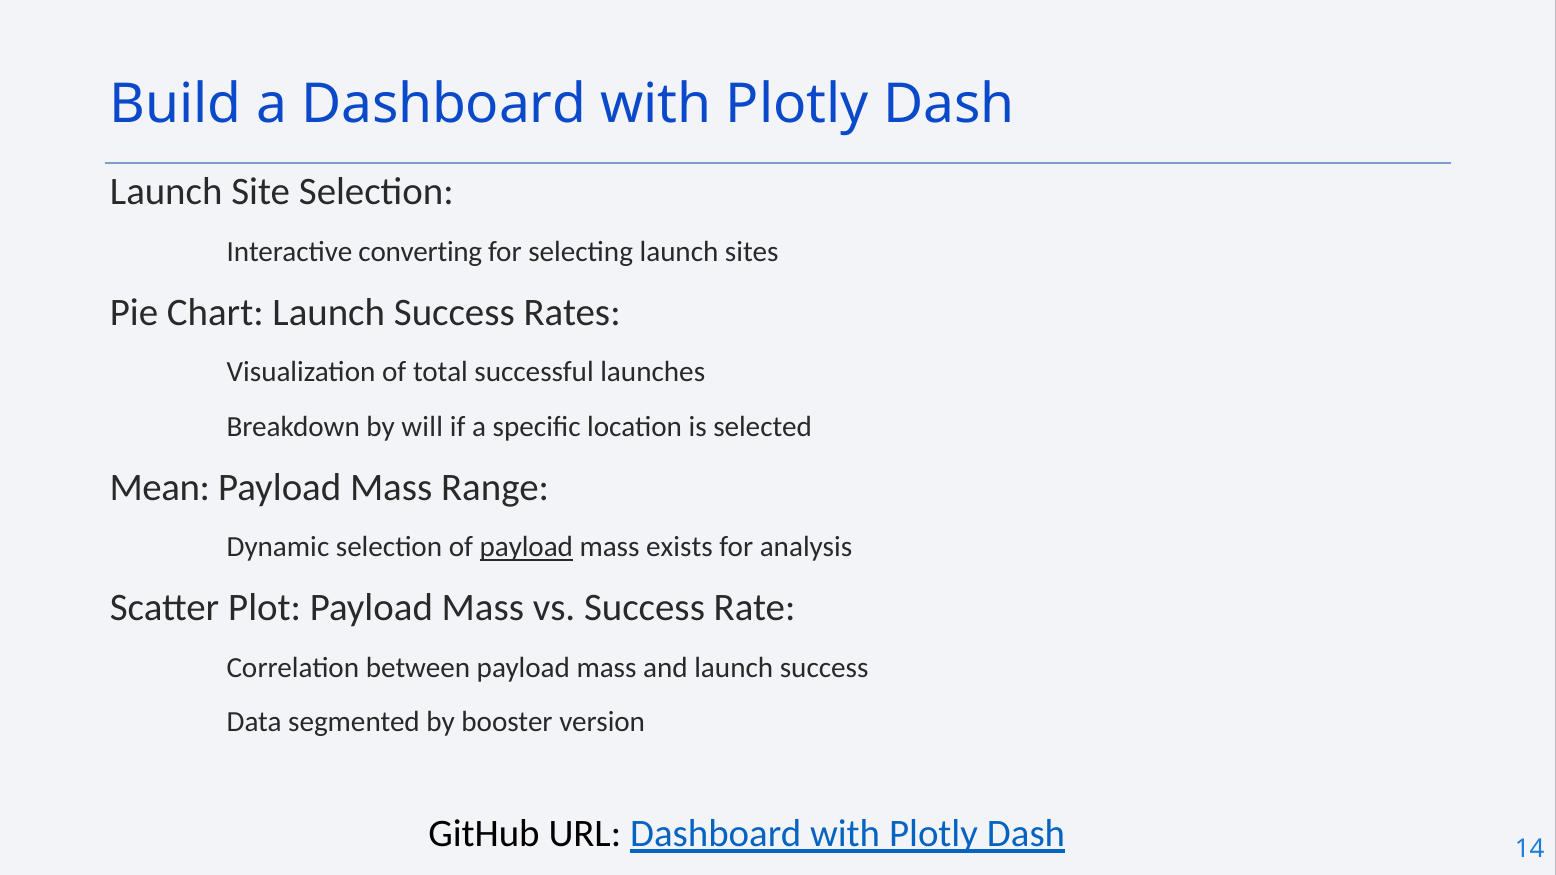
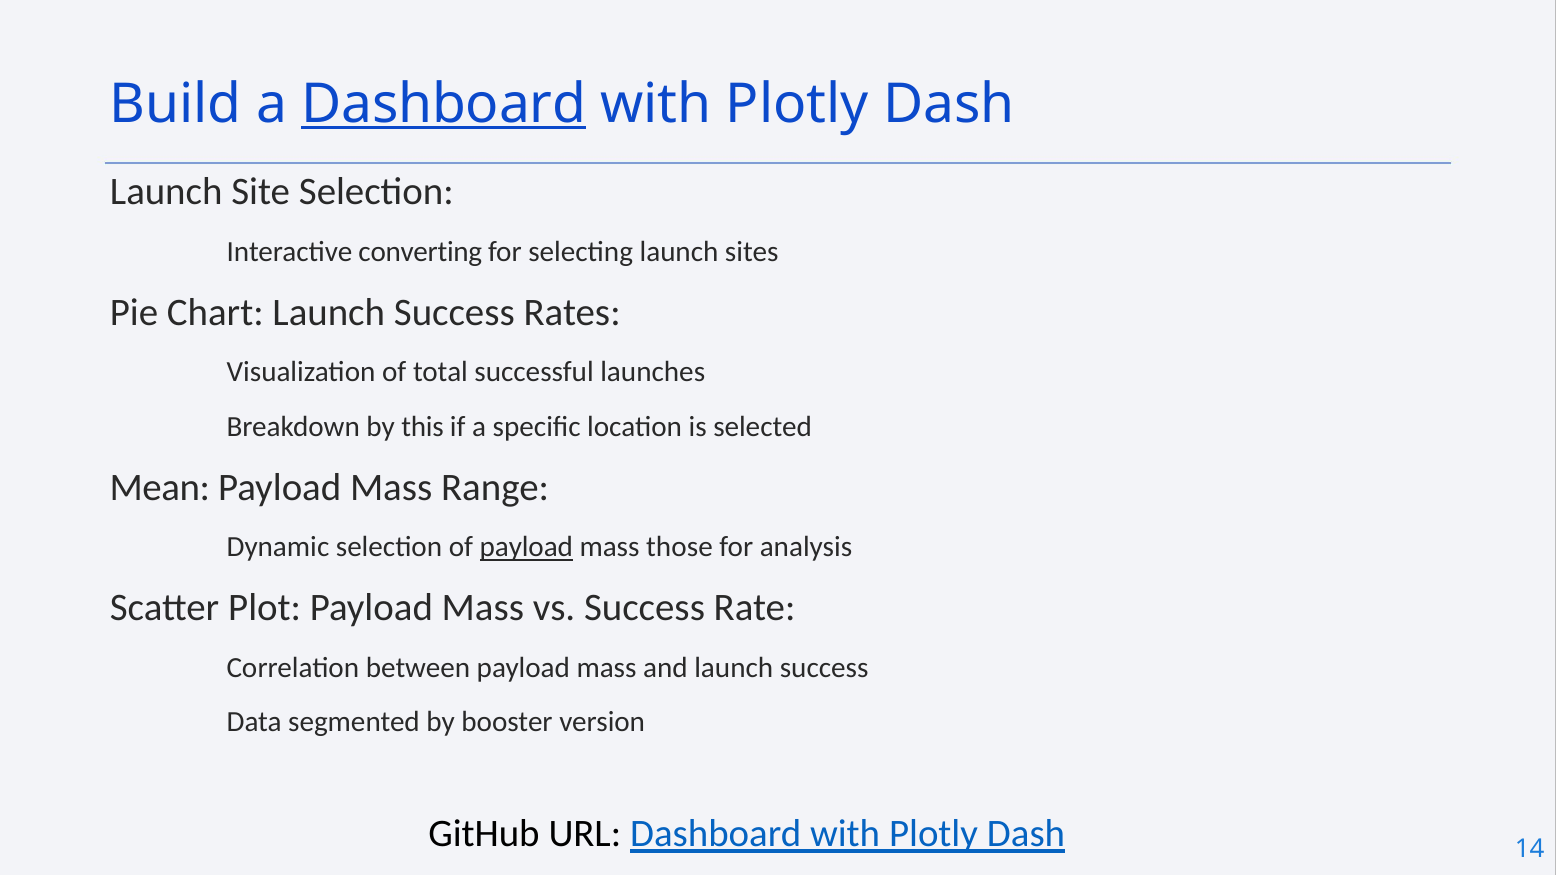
Dashboard at (444, 104) underline: none -> present
will: will -> this
exists: exists -> those
